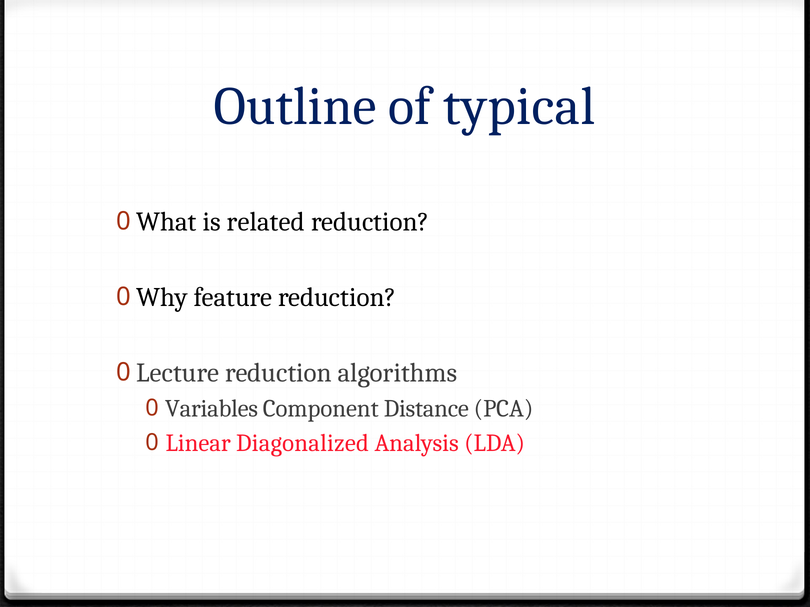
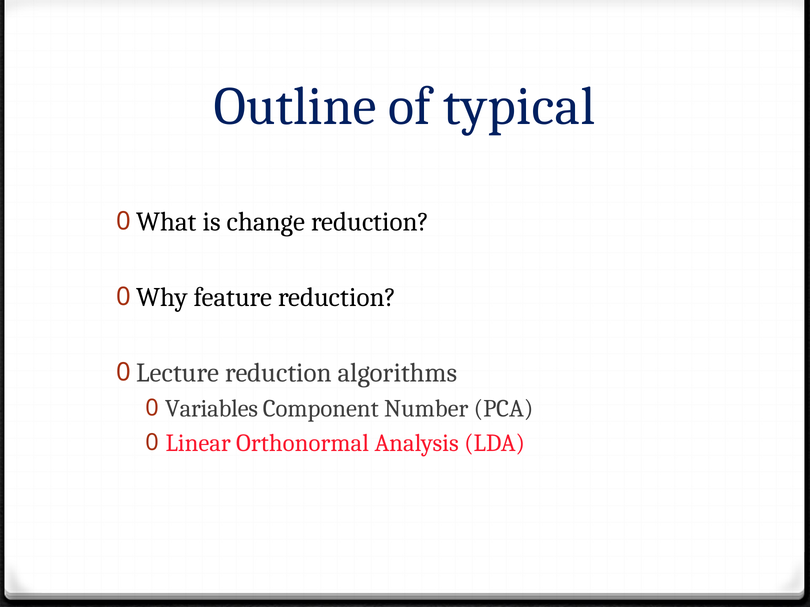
related: related -> change
Distance: Distance -> Number
Diagonalized: Diagonalized -> Orthonormal
